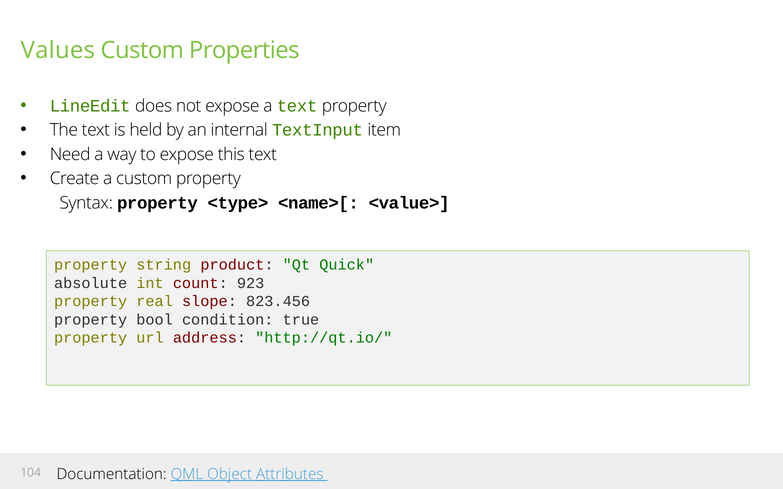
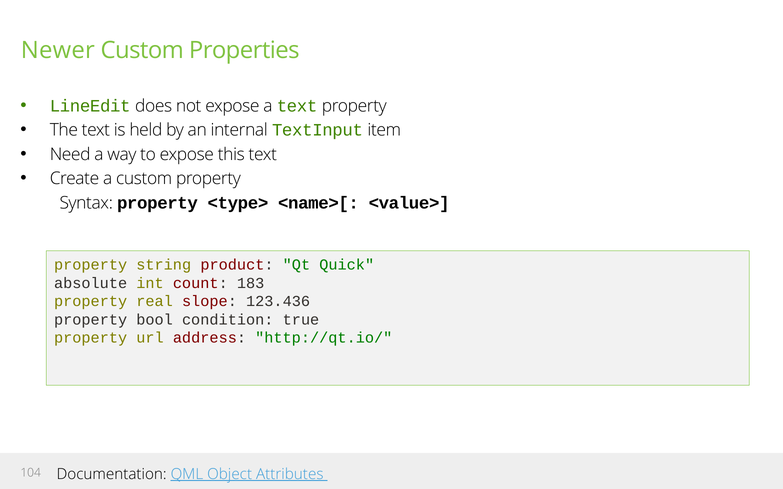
Values: Values -> Newer
923: 923 -> 183
823.456: 823.456 -> 123.436
